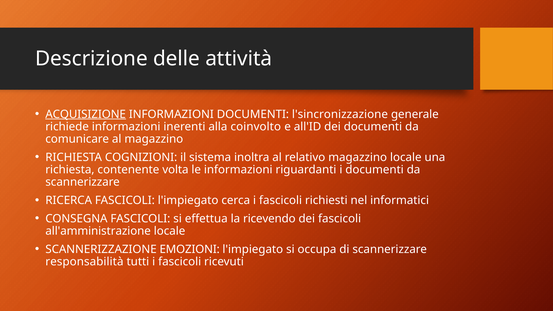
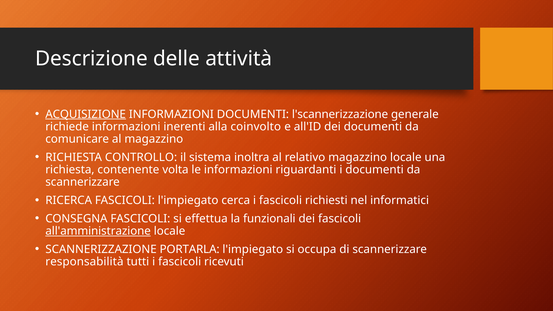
l'sincronizzazione: l'sincronizzazione -> l'scannerizzazione
COGNIZIONI: COGNIZIONI -> CONTROLLO
ricevendo: ricevendo -> funzionali
all'amministrazione underline: none -> present
EMOZIONI: EMOZIONI -> PORTARLA
